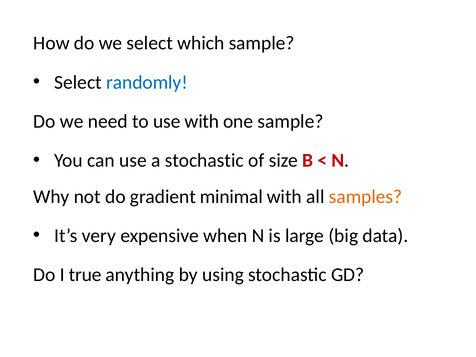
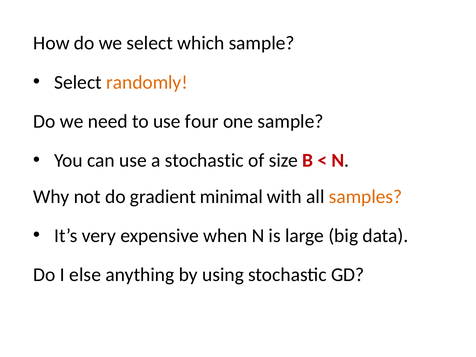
randomly colour: blue -> orange
use with: with -> four
true: true -> else
